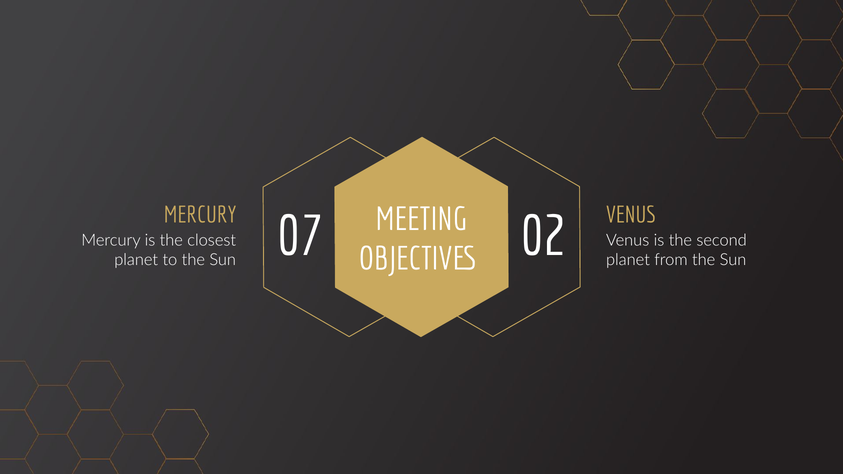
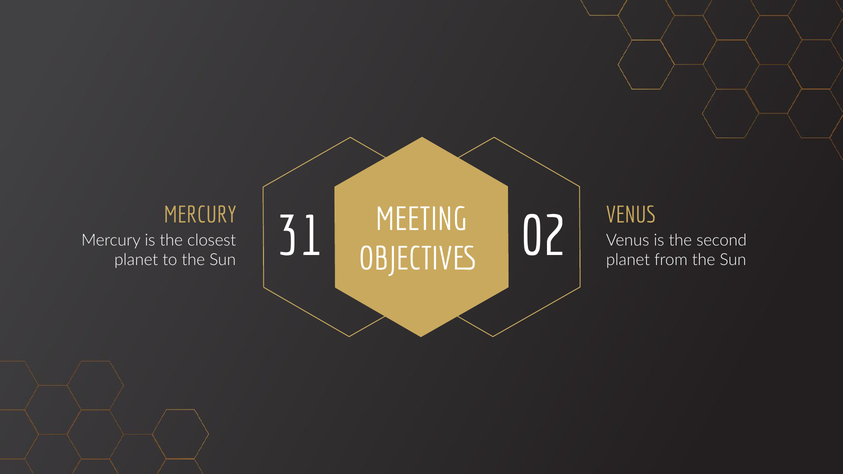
07: 07 -> 31
